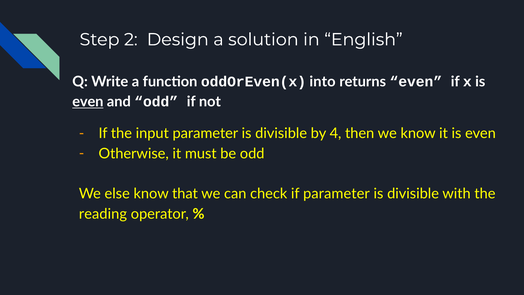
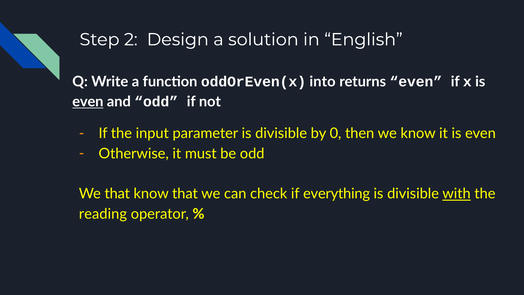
4: 4 -> 0
We else: else -> that
if parameter: parameter -> everything
with underline: none -> present
